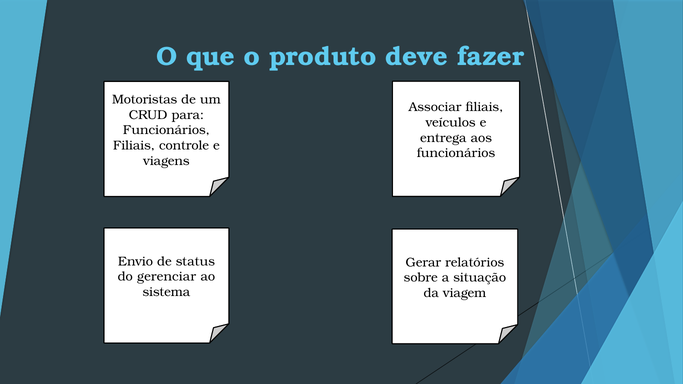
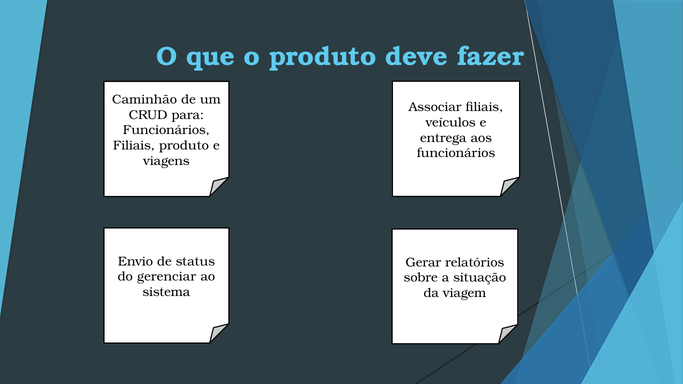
Motoristas: Motoristas -> Caminhão
Filiais controle: controle -> produto
